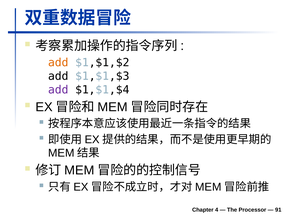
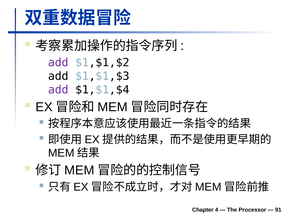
add at (58, 62) colour: orange -> purple
